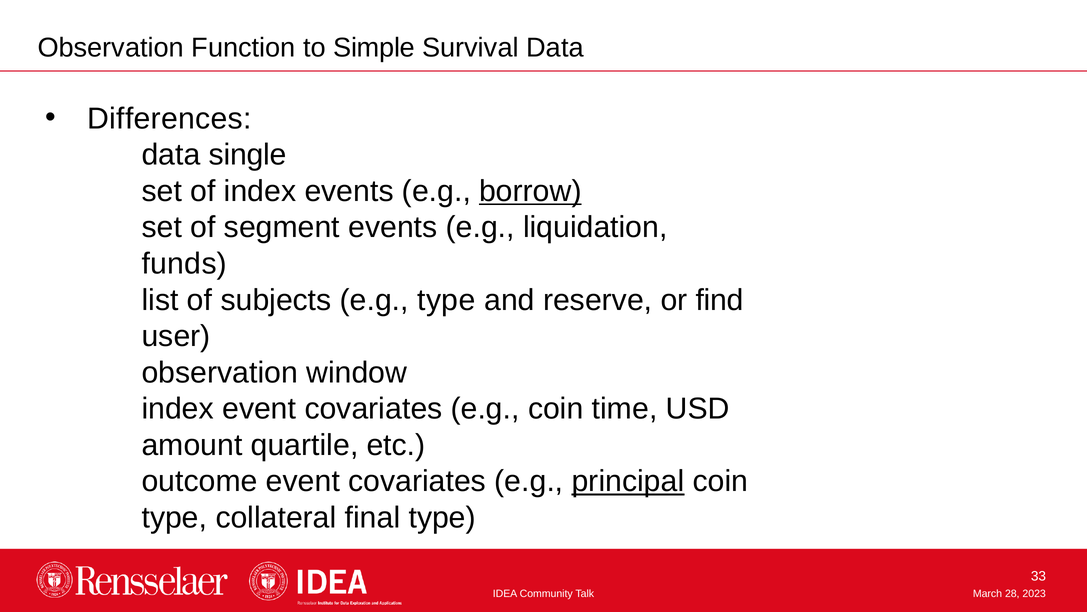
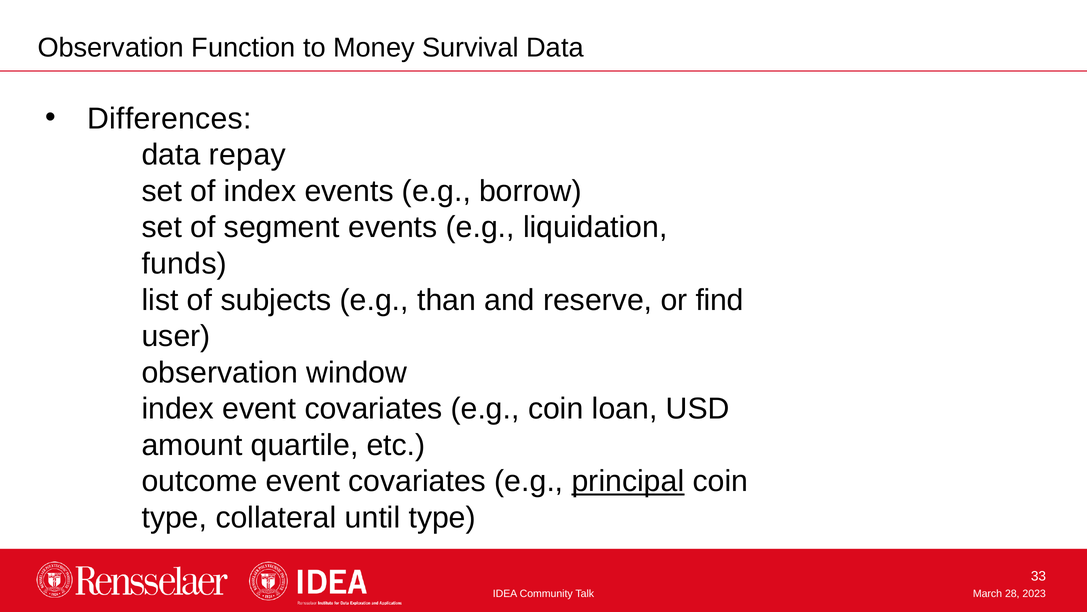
Simple: Simple -> Money
single: single -> repay
borrow underline: present -> none
e.g type: type -> than
time: time -> loan
final: final -> until
